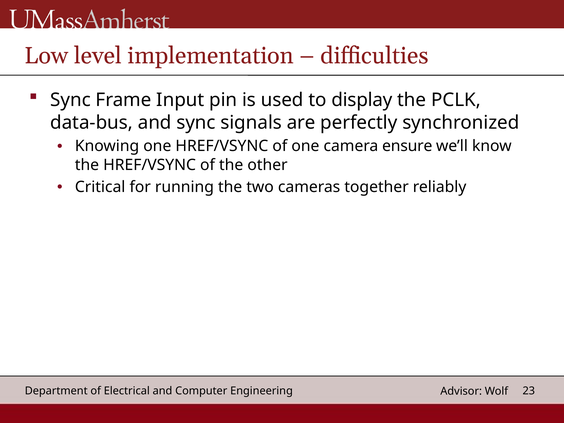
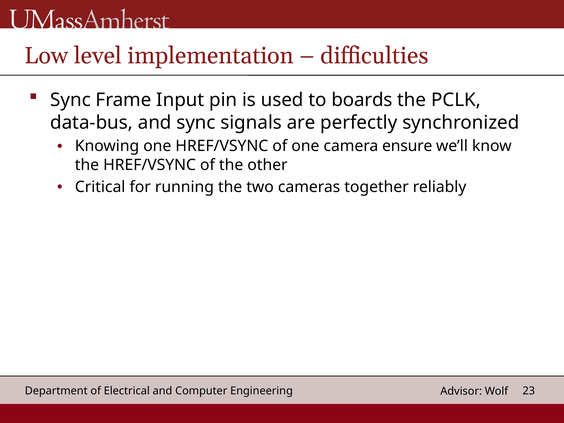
display: display -> boards
